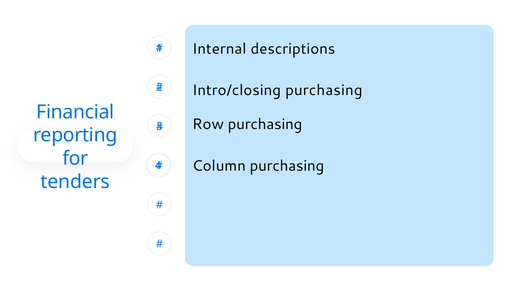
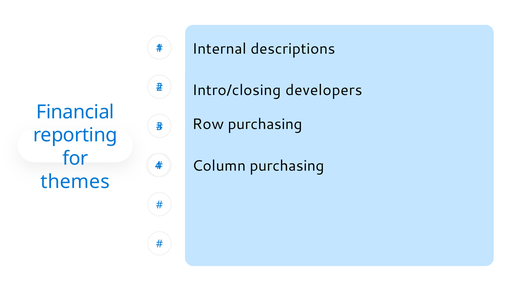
Intro/closing purchasing: purchasing -> developers
tenders: tenders -> themes
